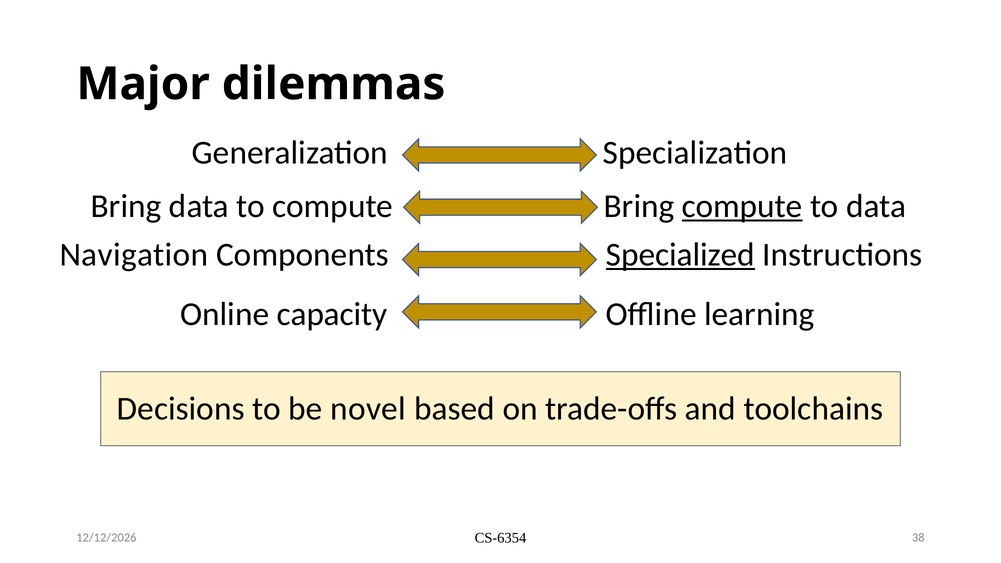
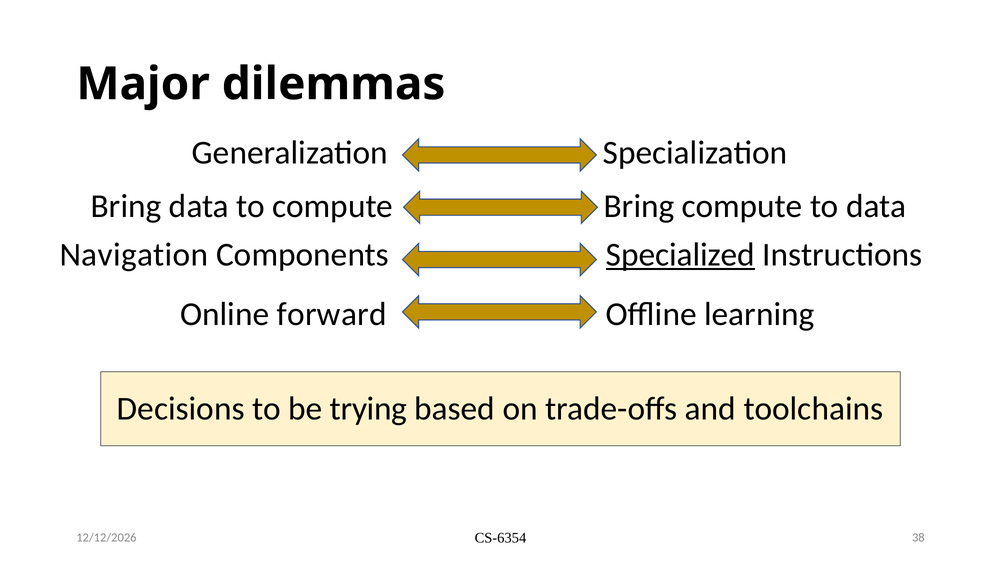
compute at (742, 206) underline: present -> none
capacity: capacity -> forward
novel: novel -> trying
